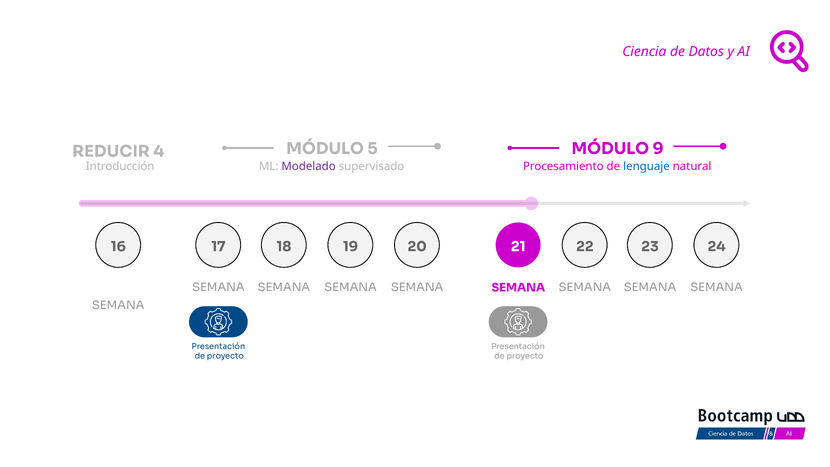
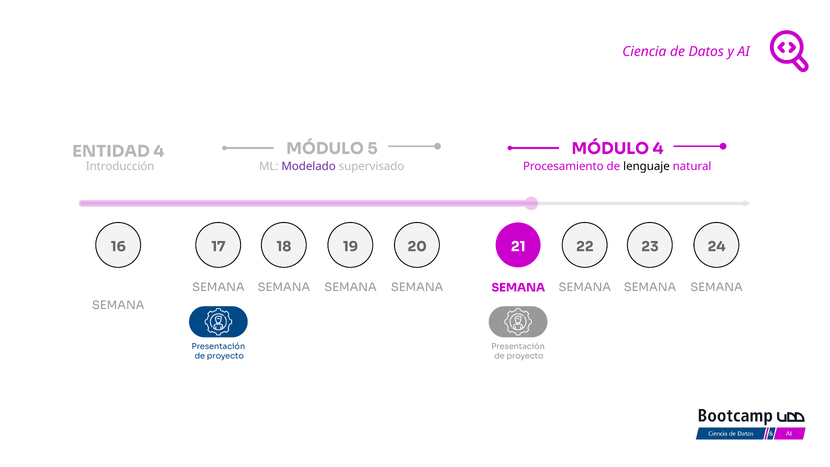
MÓDULO 9: 9 -> 4
REDUCIR: REDUCIR -> ENTIDAD
lenguaje colour: blue -> black
